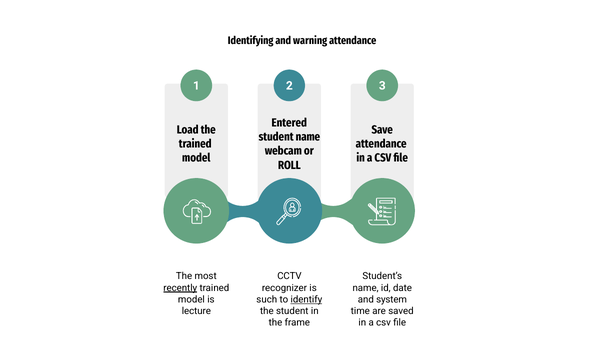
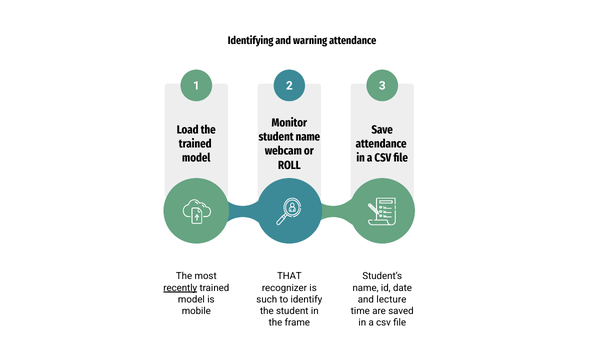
Entered: Entered -> Monitor
CCTV: CCTV -> THAT
identify underline: present -> none
system: system -> lecture
lecture: lecture -> mobile
